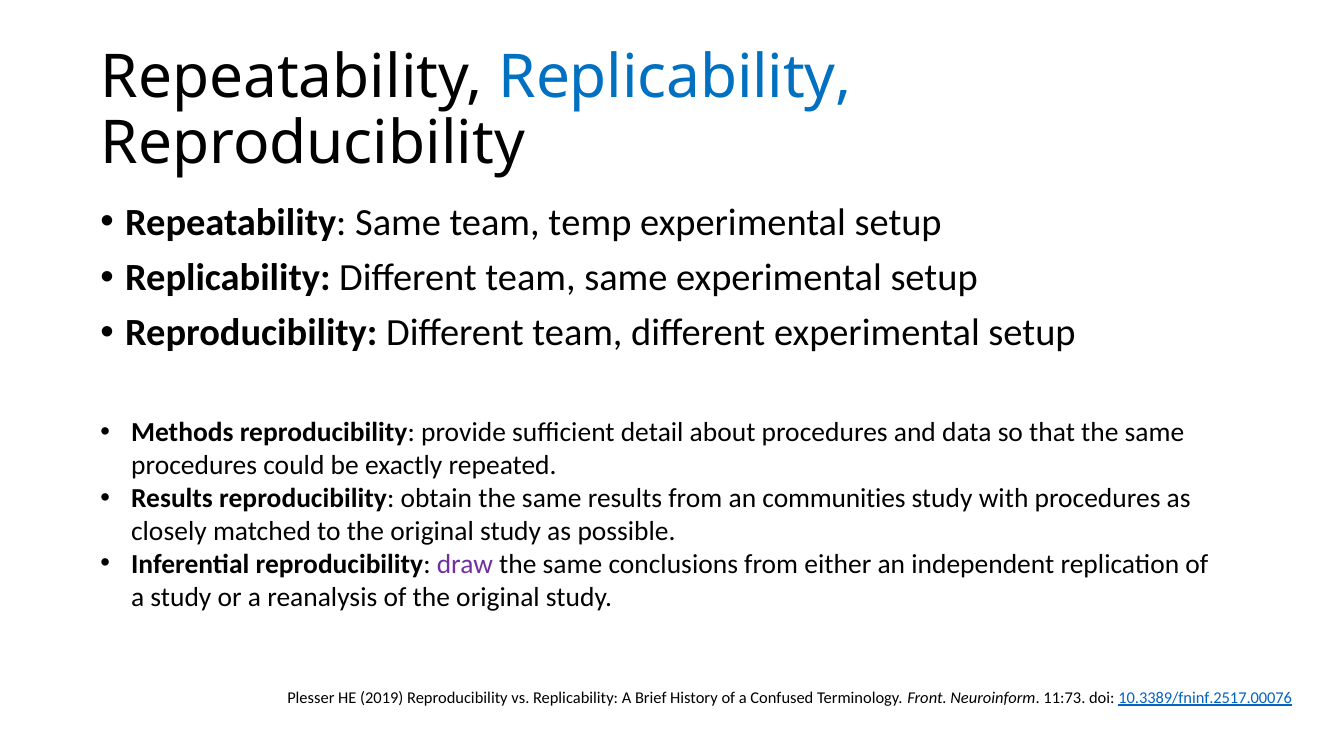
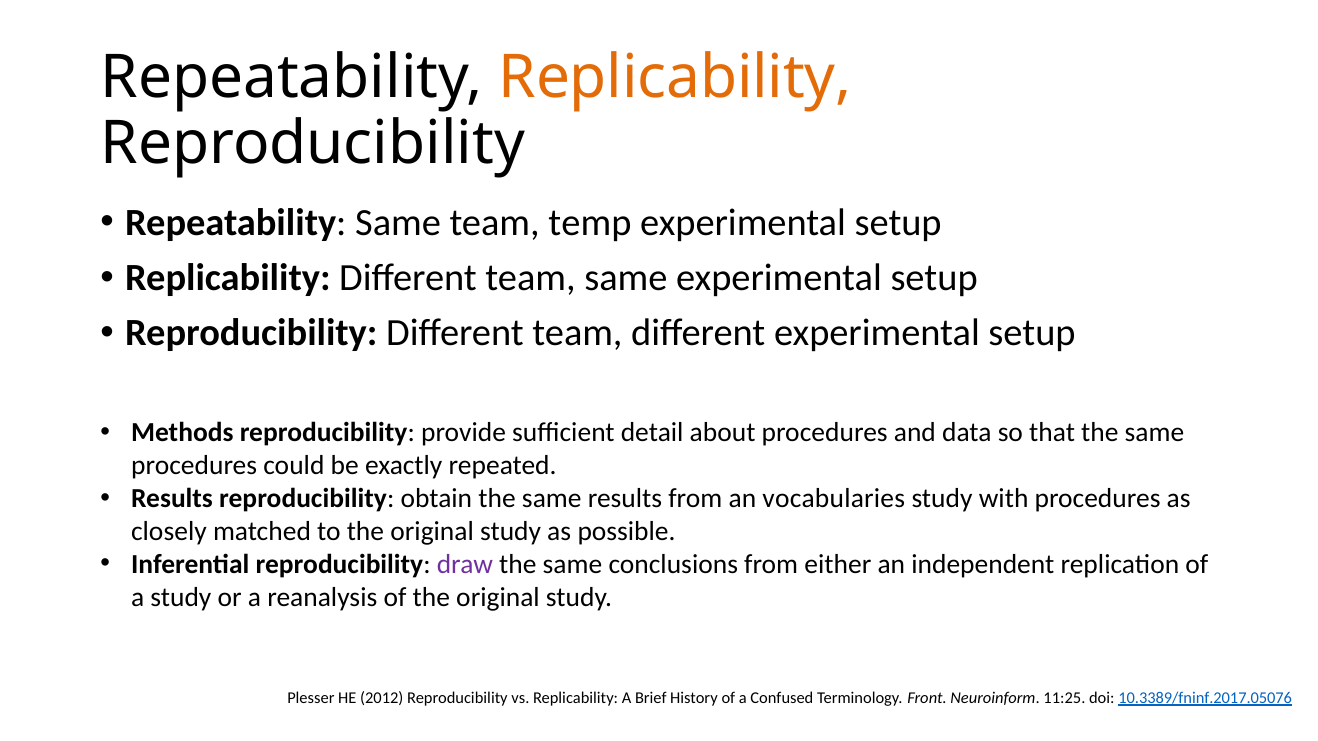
Replicability at (675, 78) colour: blue -> orange
communities: communities -> vocabularies
2019: 2019 -> 2012
11:73: 11:73 -> 11:25
10.3389/fninf.2517.00076: 10.3389/fninf.2517.00076 -> 10.3389/fninf.2017.05076
